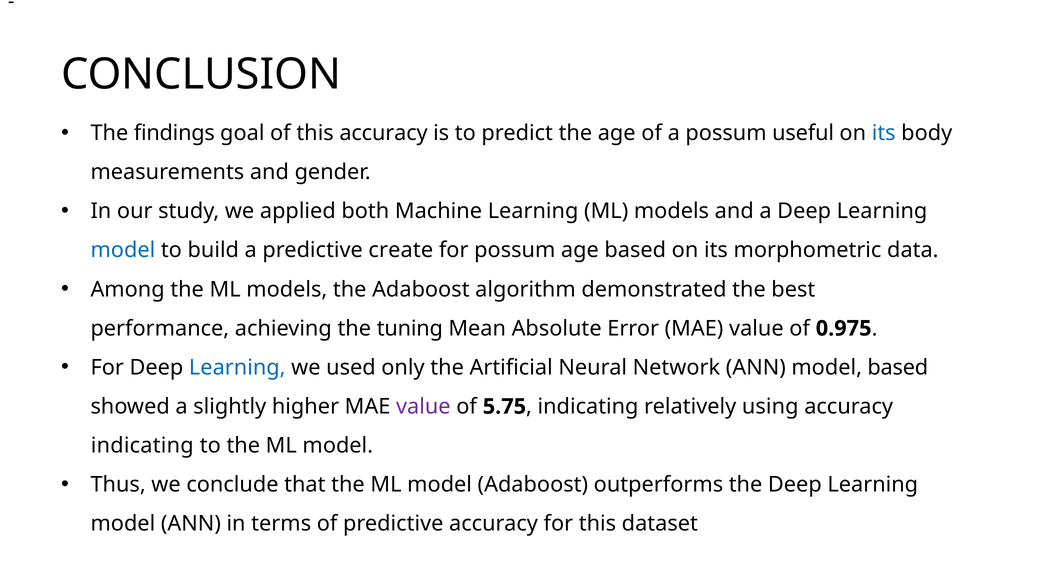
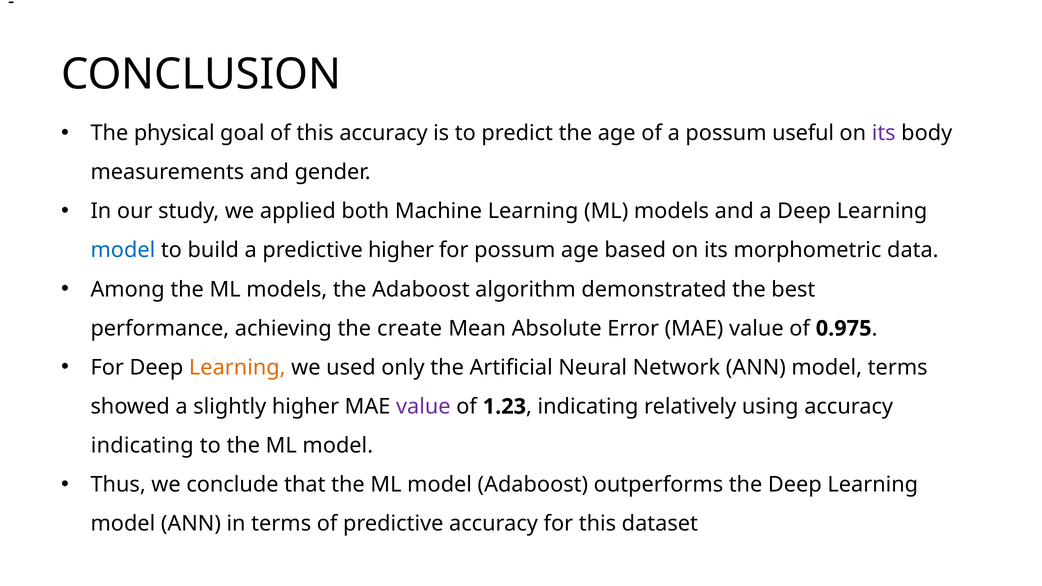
findings: findings -> physical
its at (884, 133) colour: blue -> purple
predictive create: create -> higher
tuning: tuning -> create
Learning at (237, 368) colour: blue -> orange
model based: based -> terms
5.75: 5.75 -> 1.23
